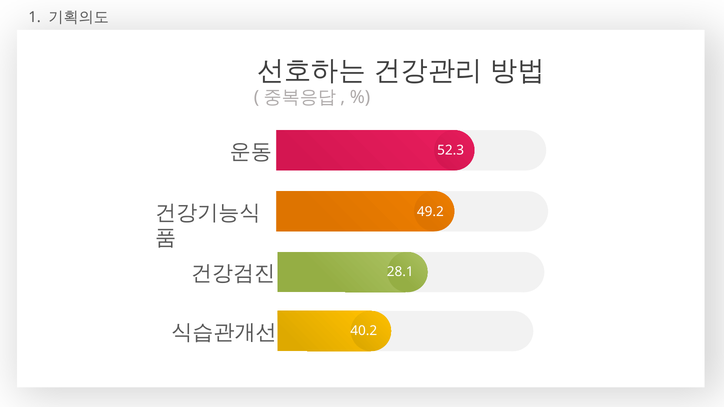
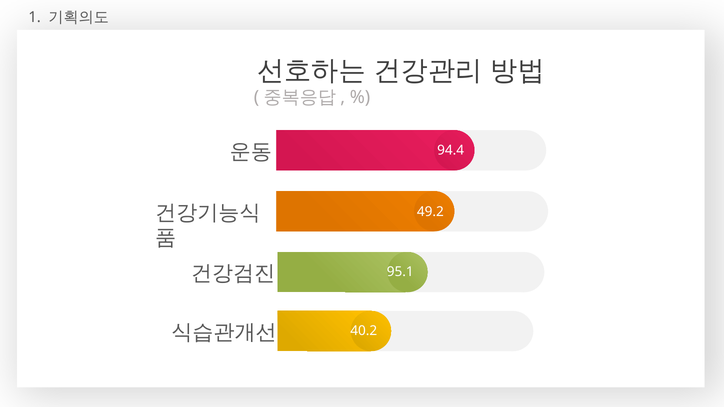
52.3: 52.3 -> 94.4
28.1: 28.1 -> 95.1
